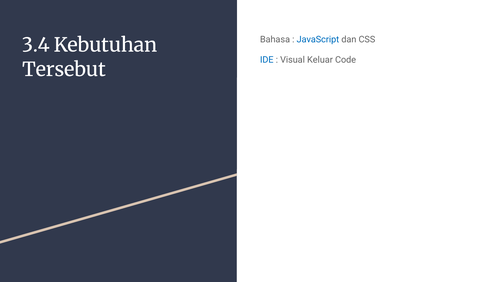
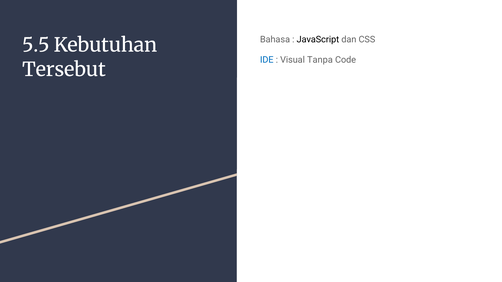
JavaScript colour: blue -> black
3.4: 3.4 -> 5.5
Keluar: Keluar -> Tanpa
